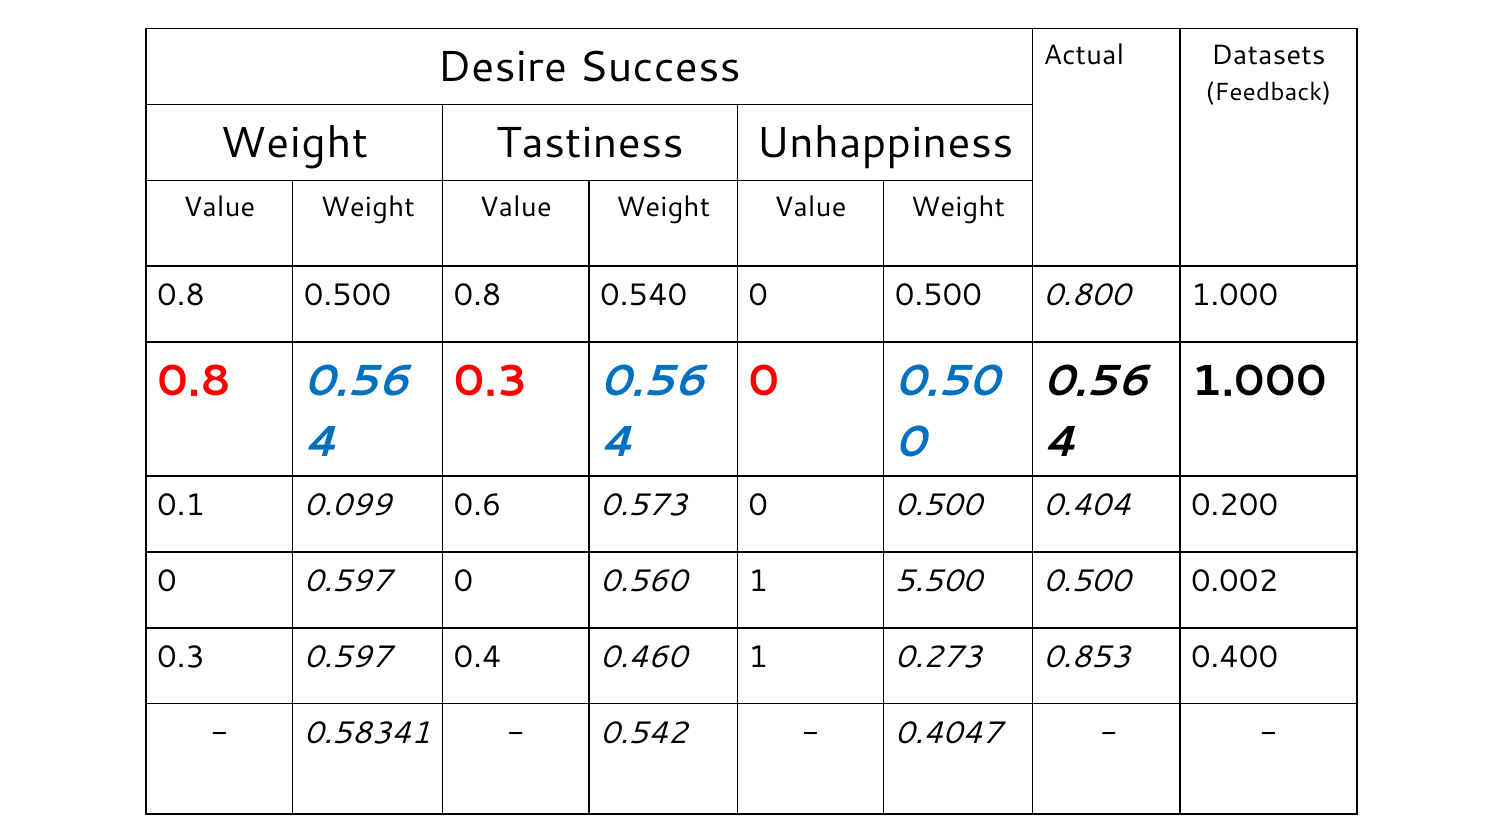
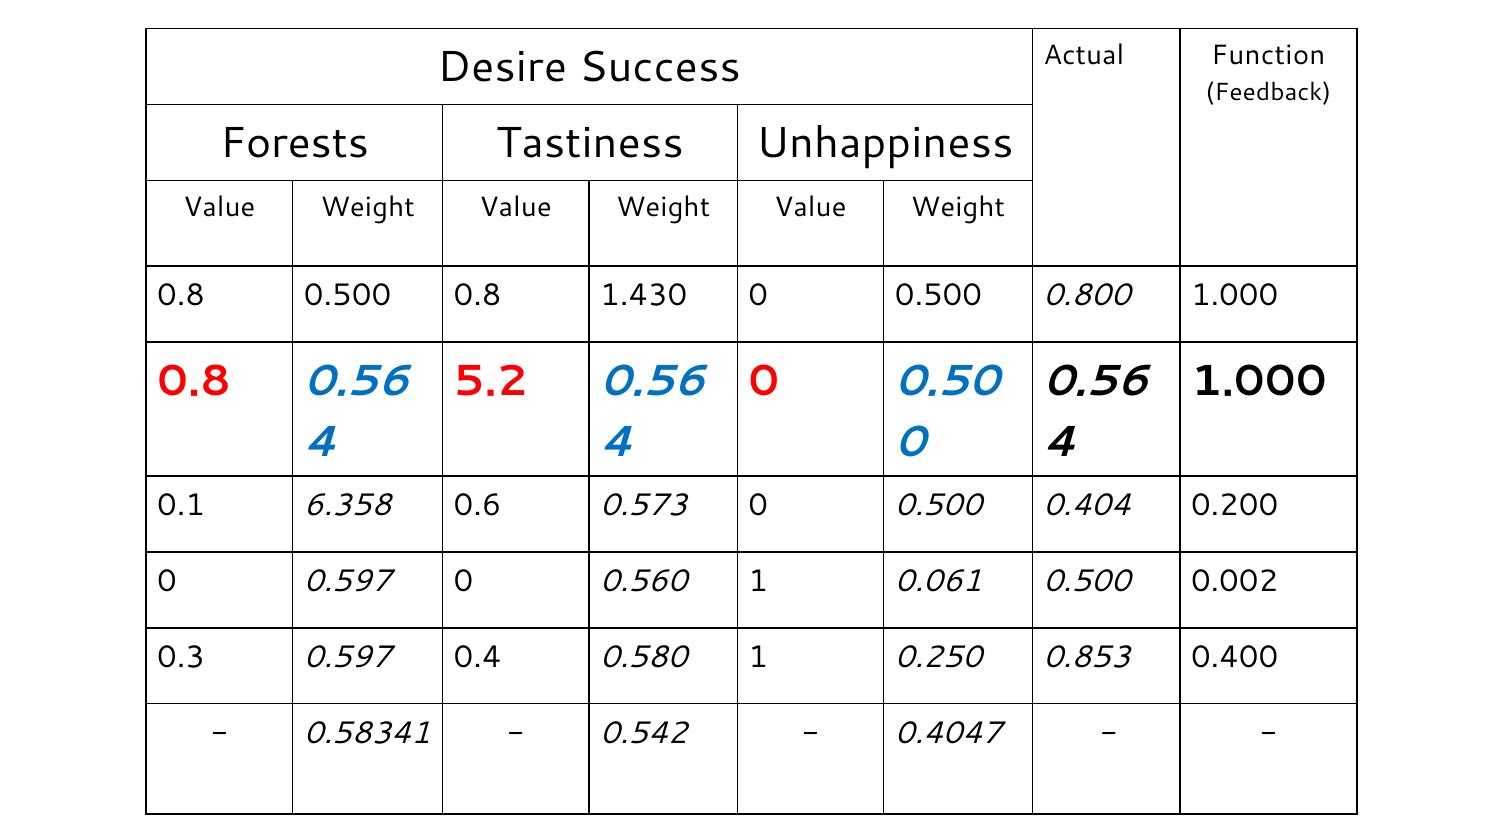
Datasets: Datasets -> Function
Weight at (294, 143): Weight -> Forests
0.540: 0.540 -> 1.430
0.3 at (491, 381): 0.3 -> 5.2
0.099: 0.099 -> 6.358
5.500: 5.500 -> 0.061
0.460: 0.460 -> 0.580
0.273: 0.273 -> 0.250
